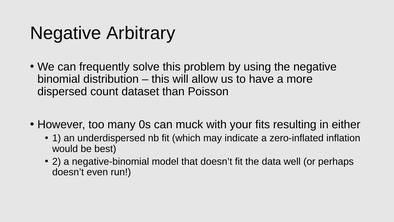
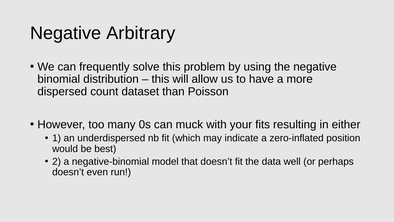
inflation: inflation -> position
